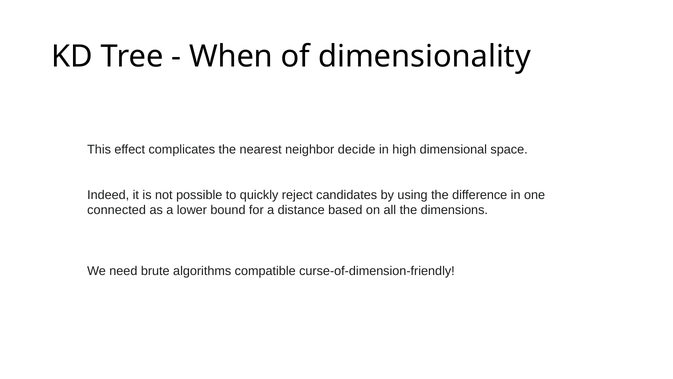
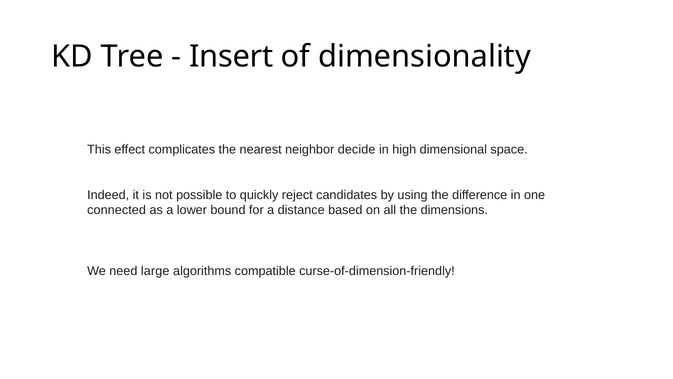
When: When -> Insert
brute: brute -> large
